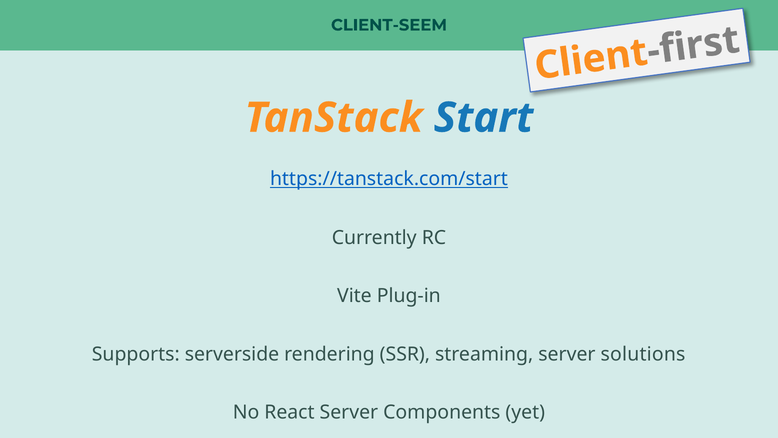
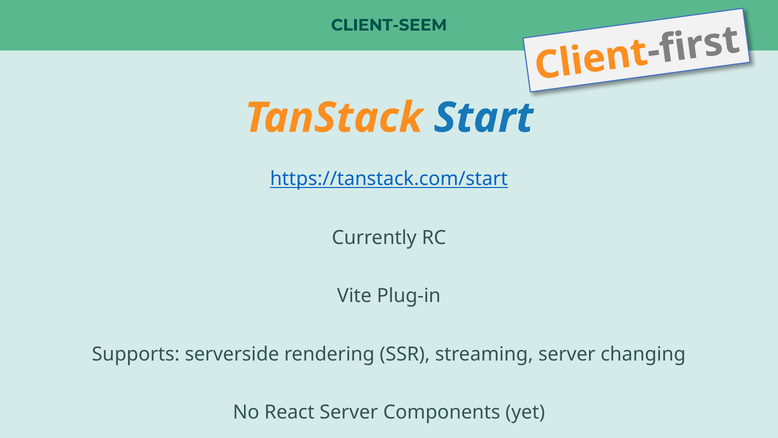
solutions: solutions -> changing
